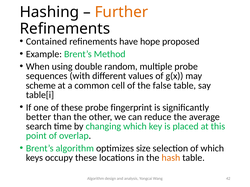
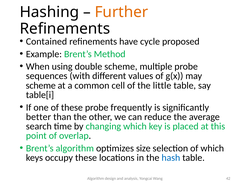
hope: hope -> cycle
double random: random -> scheme
false: false -> little
fingerprint: fingerprint -> frequently
hash colour: orange -> blue
